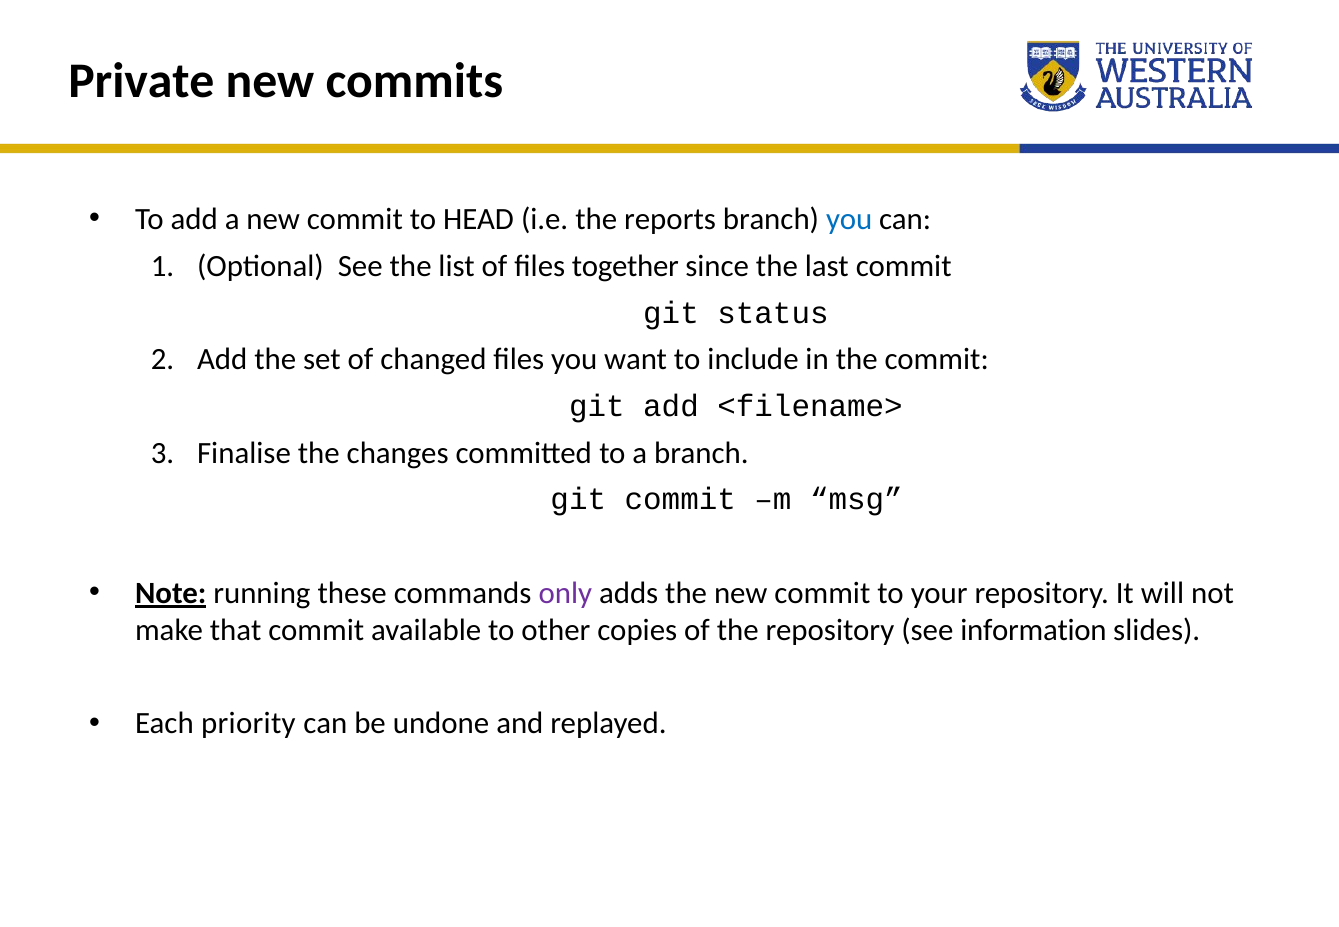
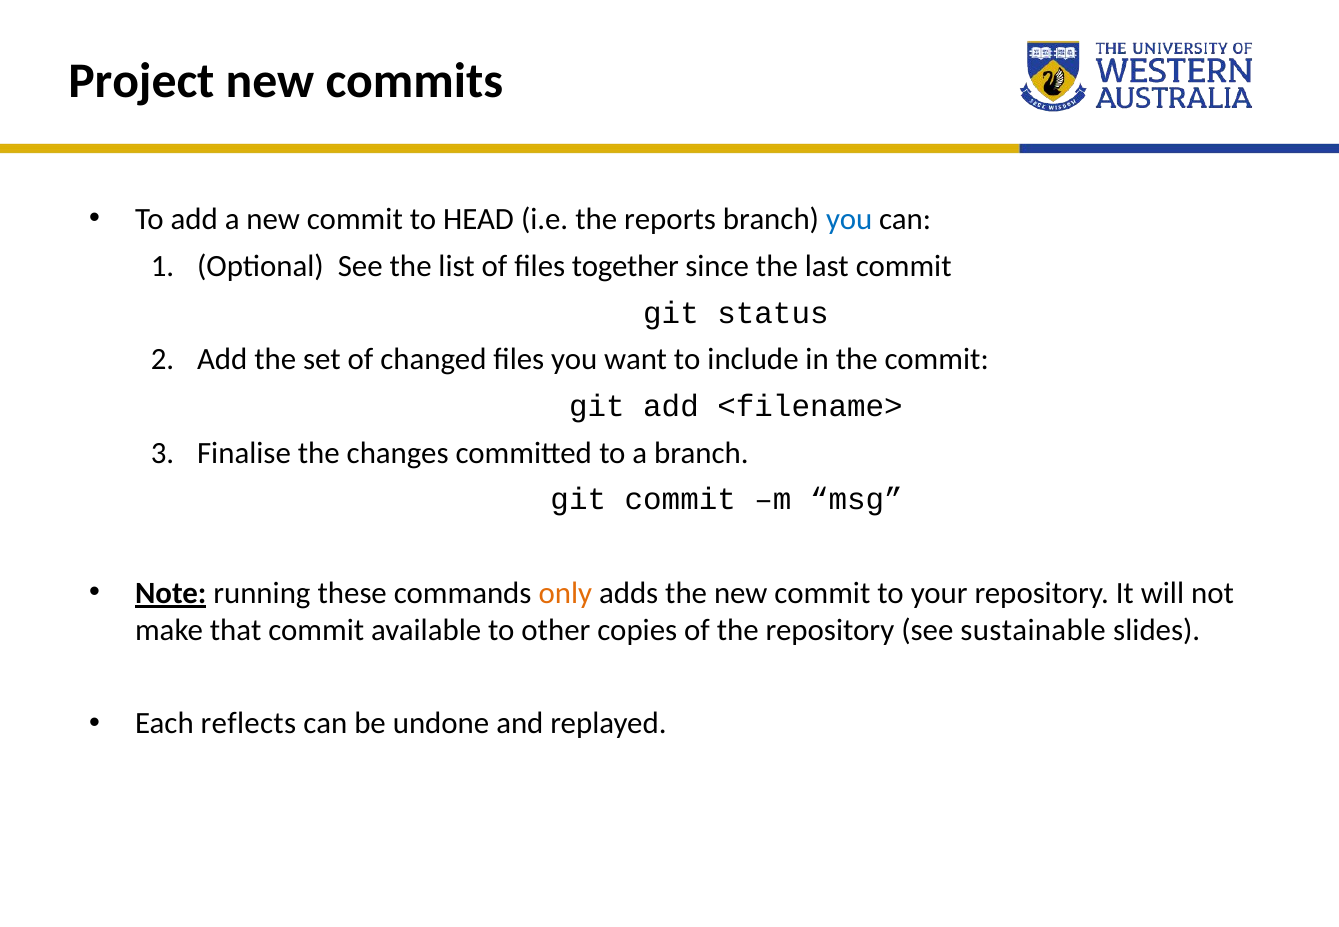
Private: Private -> Project
only colour: purple -> orange
information: information -> sustainable
priority: priority -> reflects
